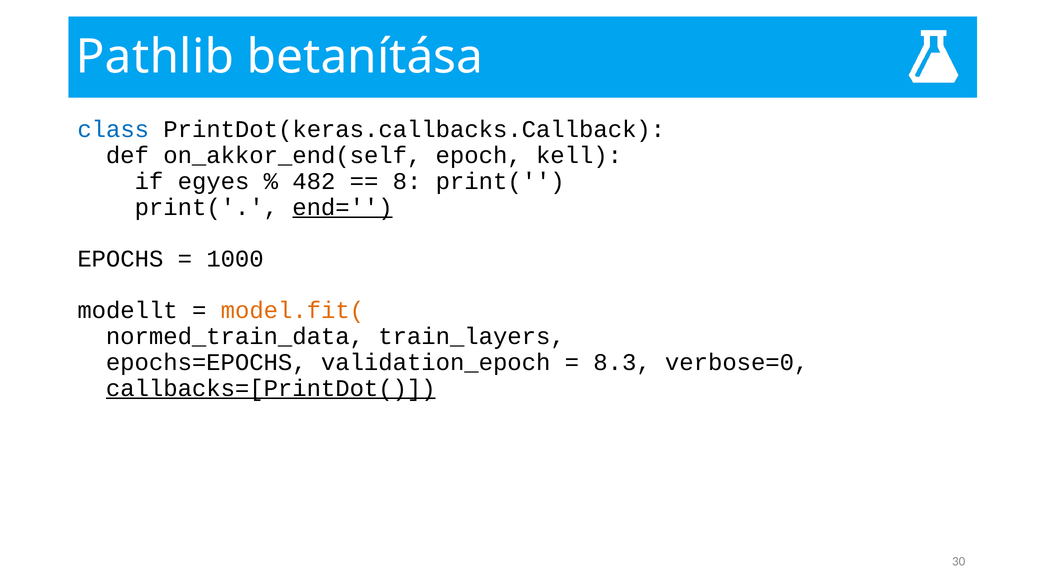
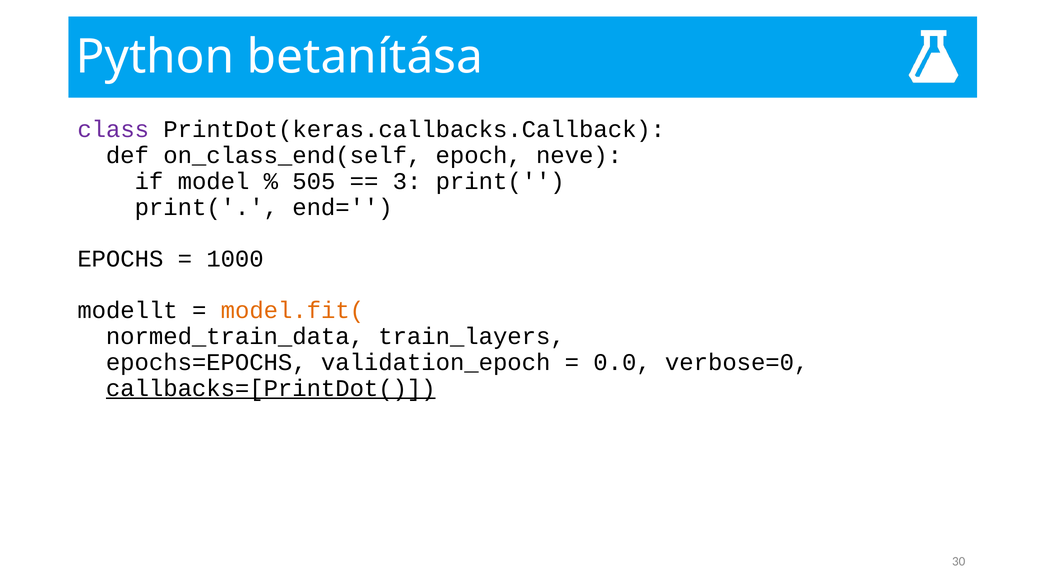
Pathlib: Pathlib -> Python
class colour: blue -> purple
on_akkor_end(self: on_akkor_end(self -> on_class_end(self
kell: kell -> neve
egyes: egyes -> model
482: 482 -> 505
8: 8 -> 3
end= underline: present -> none
8.3: 8.3 -> 0.0
